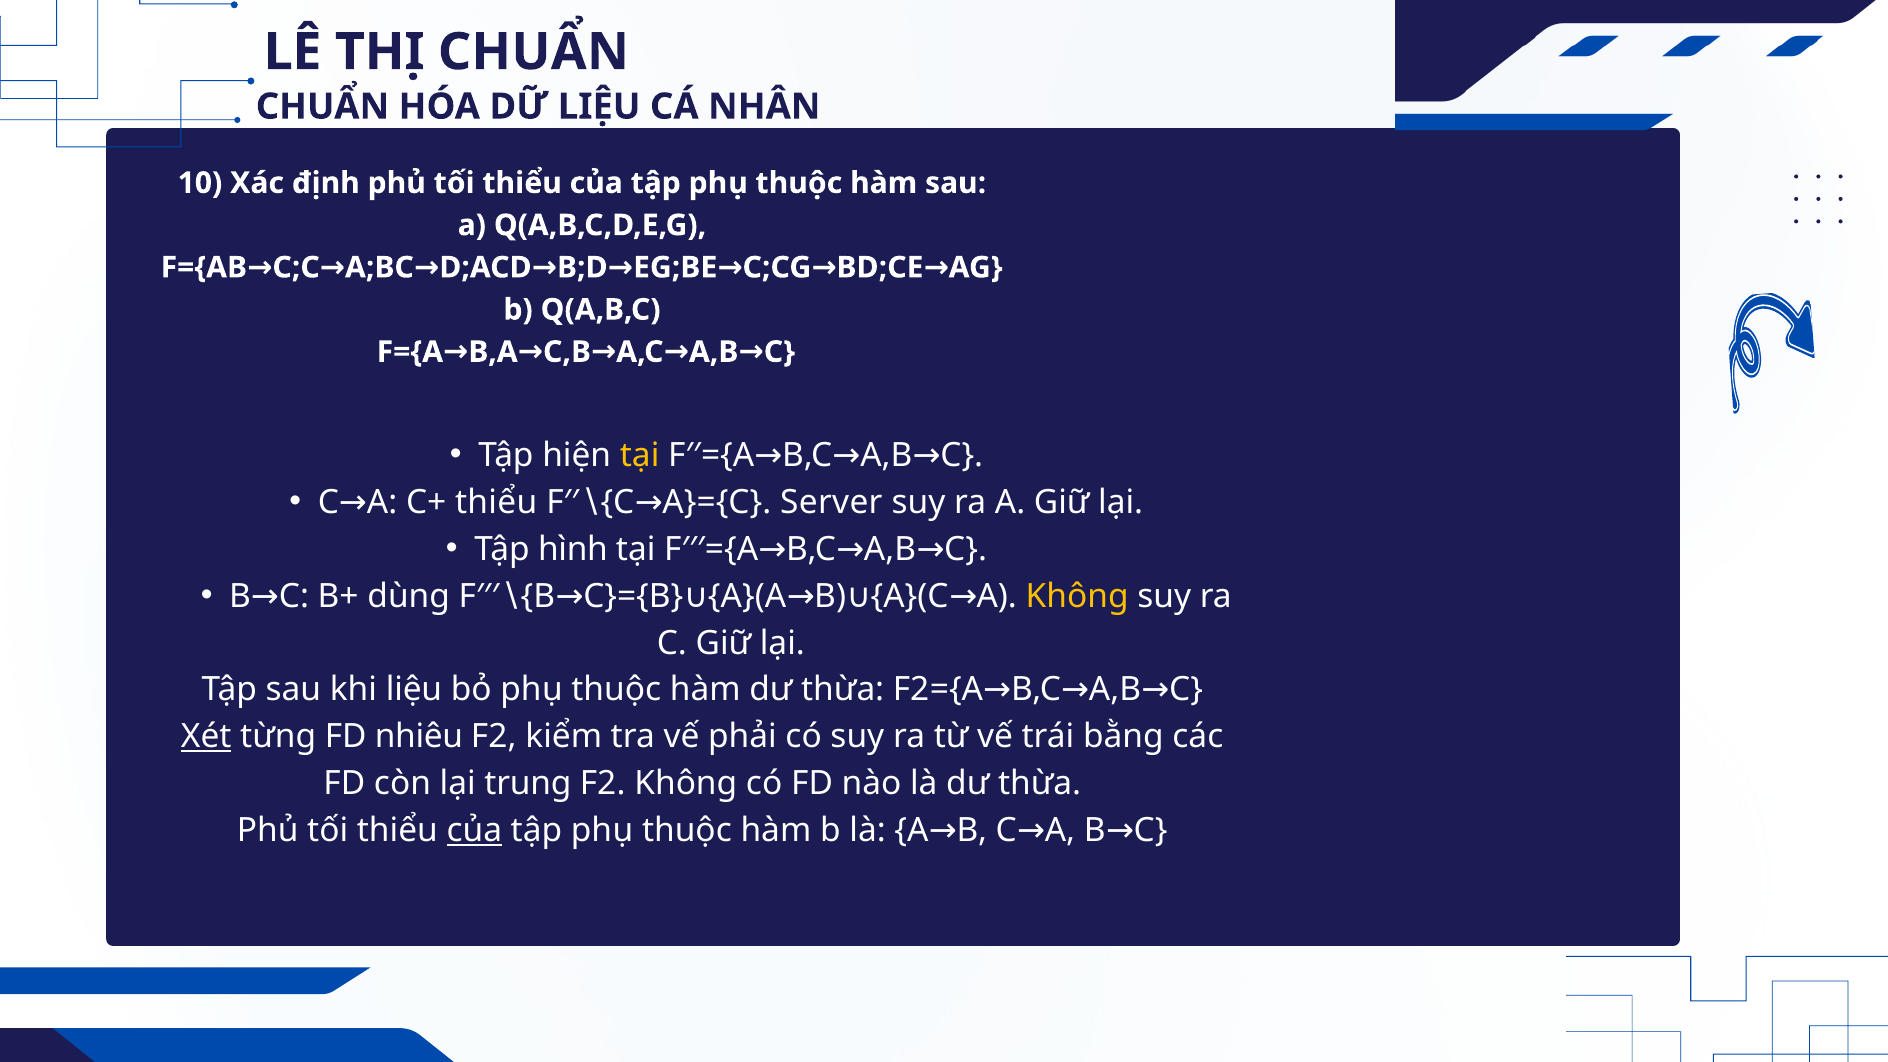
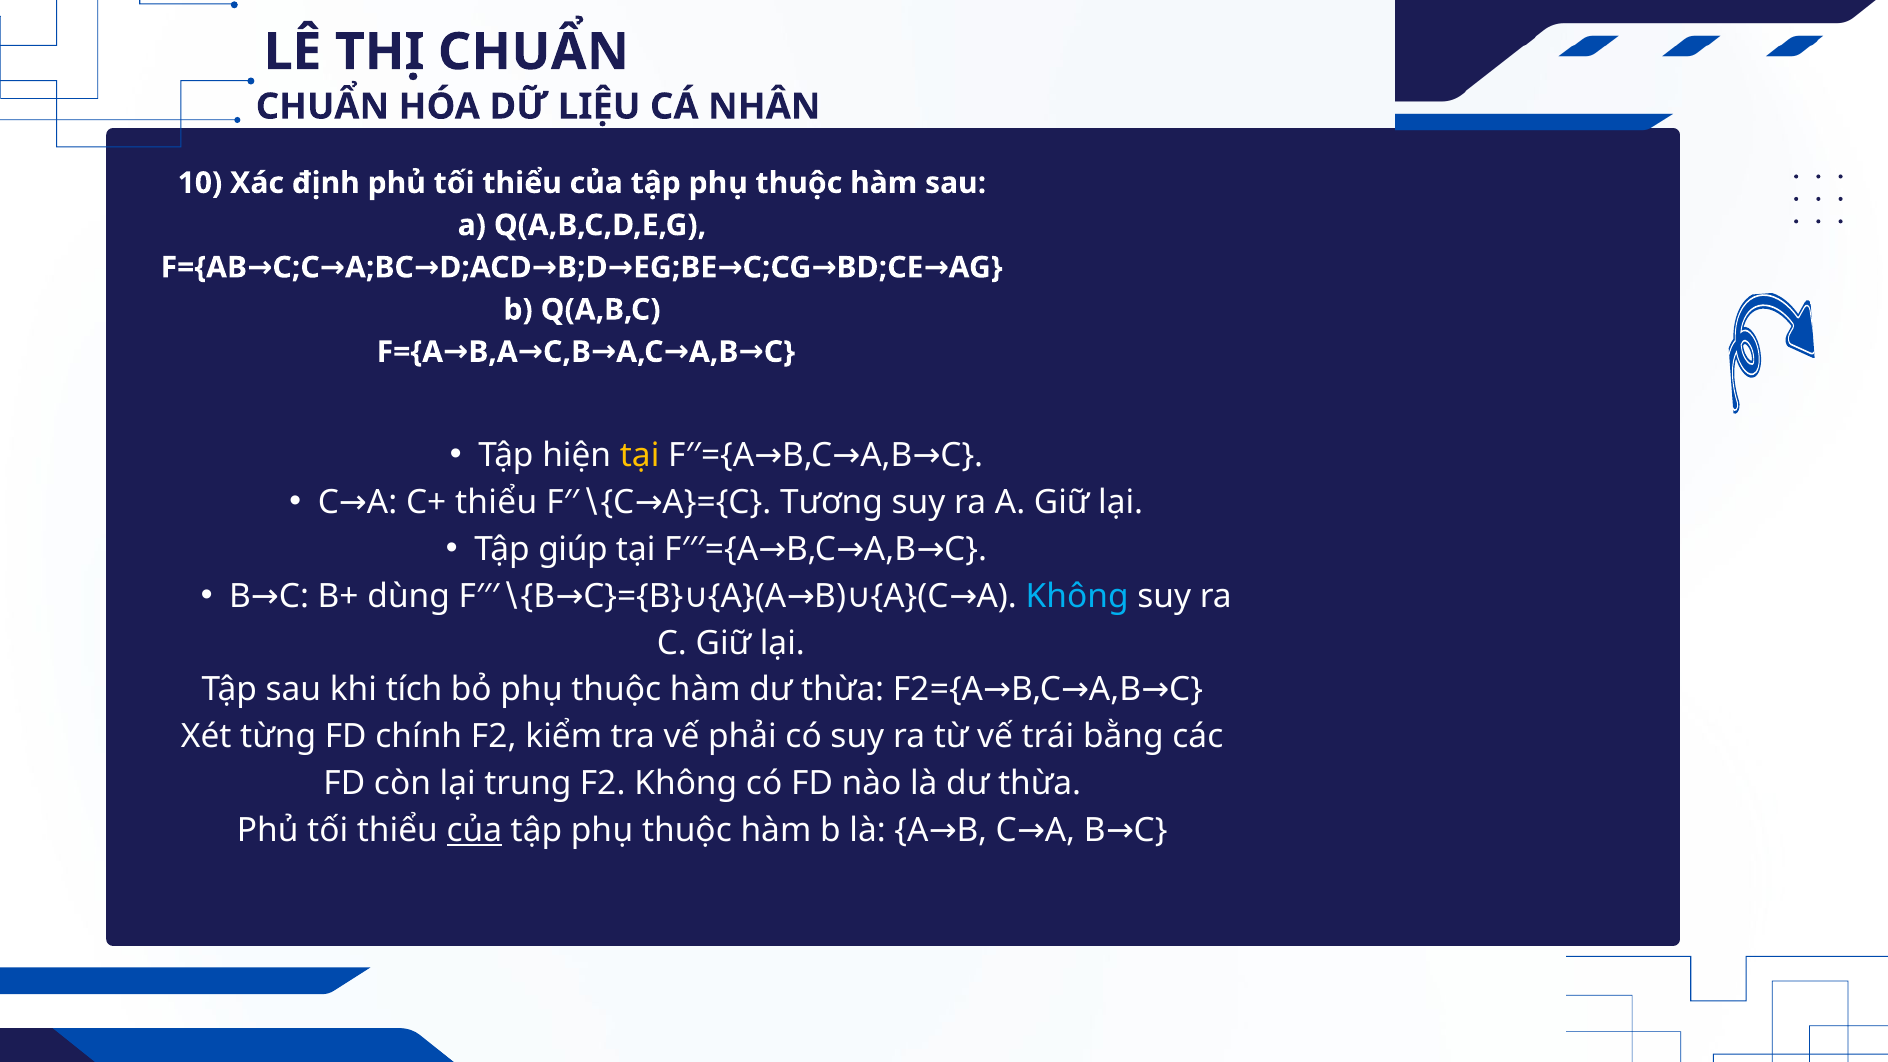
Server: Server -> Tương
hình: hình -> giúp
Không at (1077, 596) colour: yellow -> light blue
khi liệu: liệu -> tích
Xét underline: present -> none
nhiêu: nhiêu -> chính
